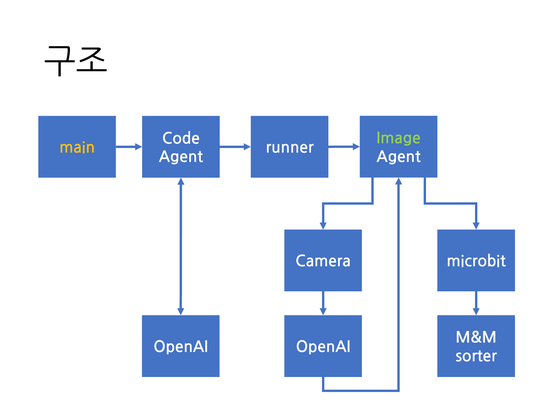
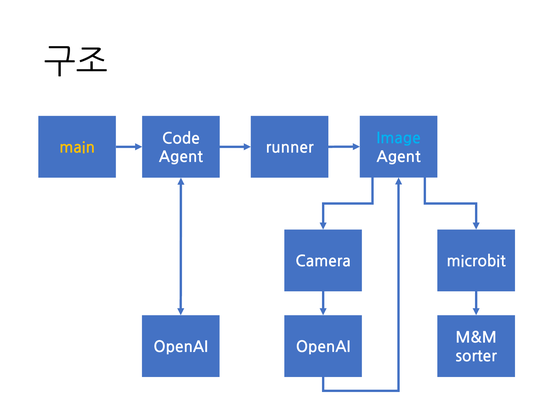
Image colour: light green -> light blue
